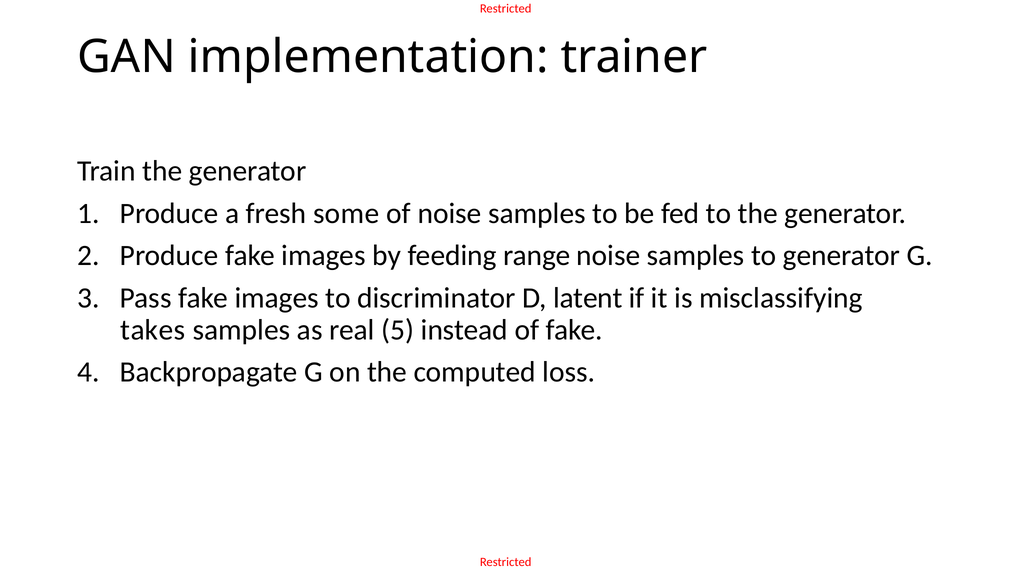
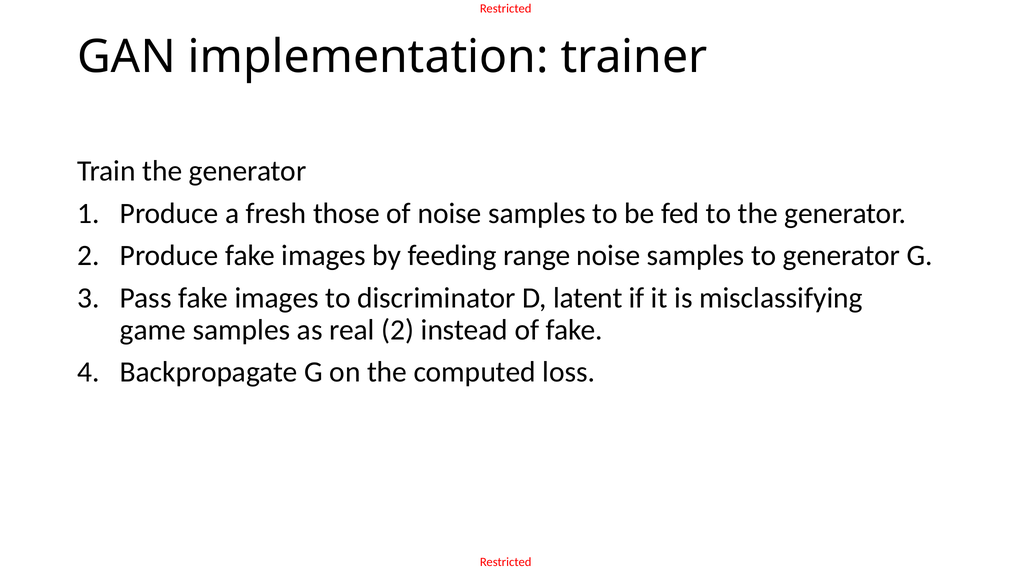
some: some -> those
takes: takes -> game
real 5: 5 -> 2
